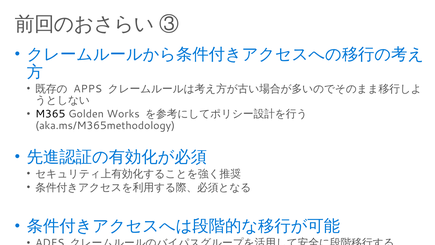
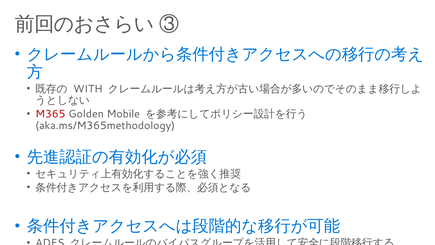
APPS: APPS -> WITH
M365 colour: black -> red
Works: Works -> Mobile
